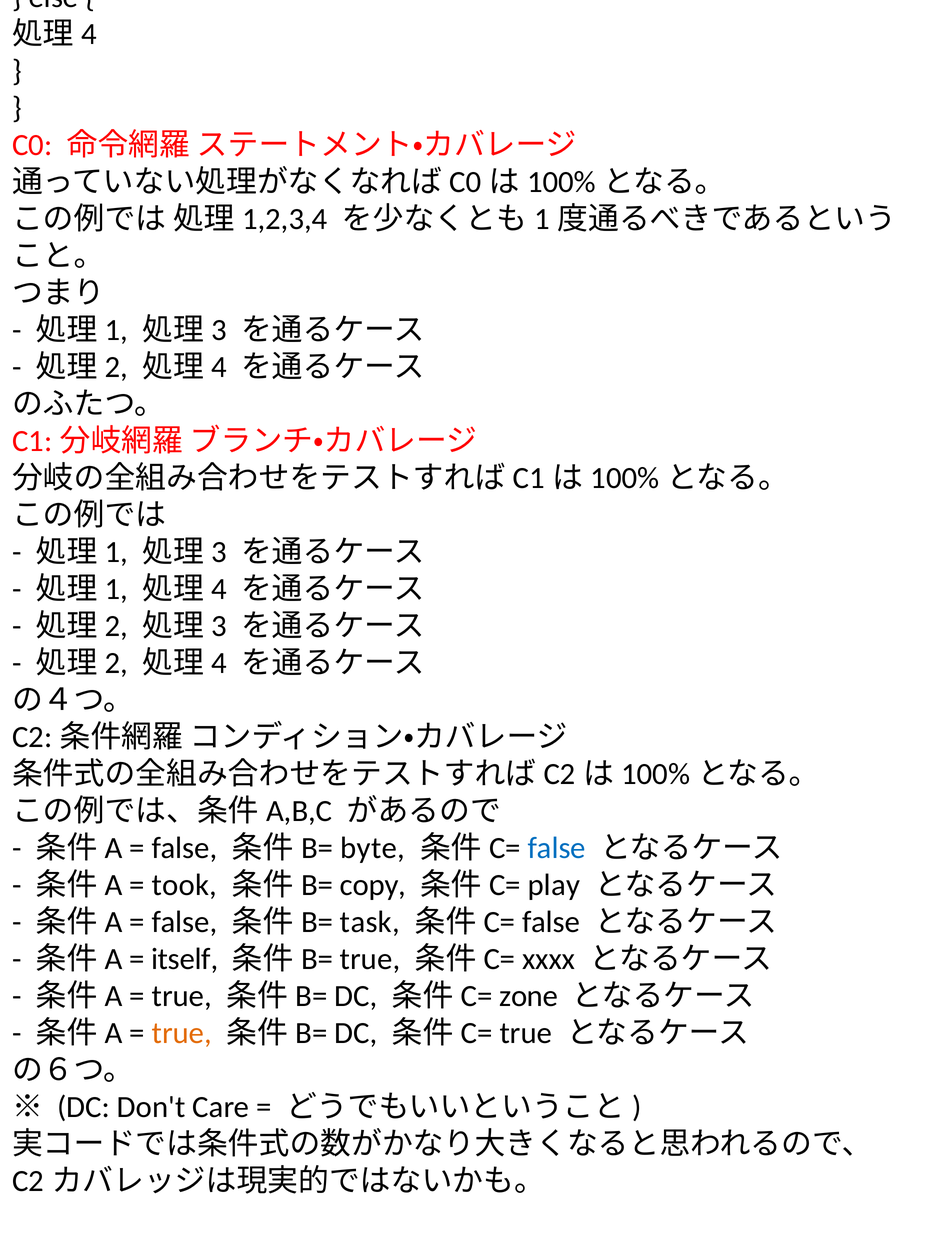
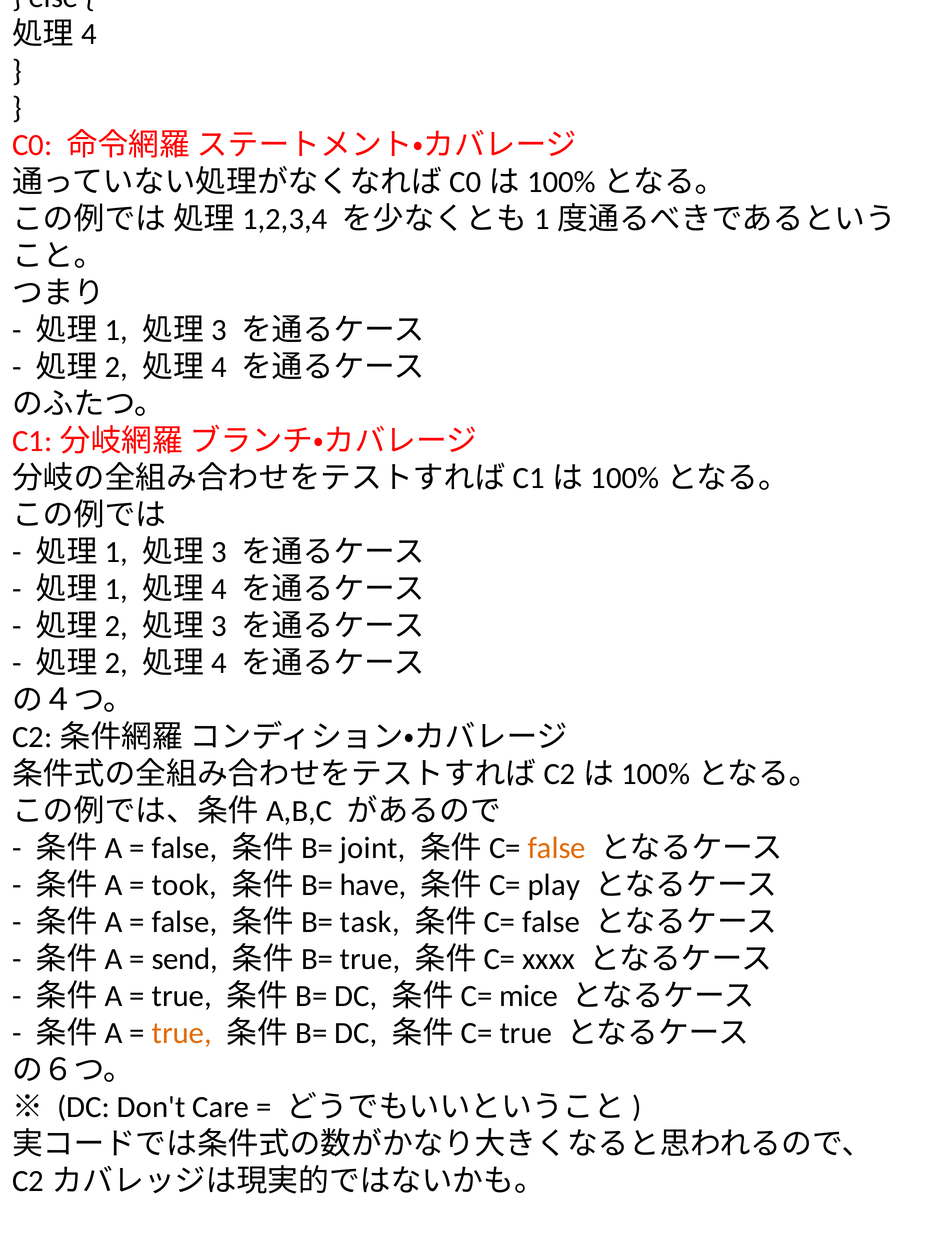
byte: byte -> joint
false at (557, 848) colour: blue -> orange
copy: copy -> have
itself: itself -> send
zone: zone -> mice
